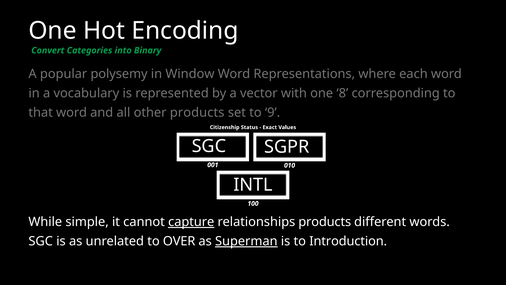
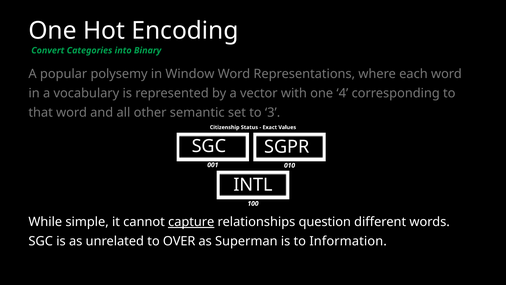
8: 8 -> 4
other products: products -> semantic
9: 9 -> 3
relationships products: products -> question
Superman underline: present -> none
Introduction: Introduction -> Information
